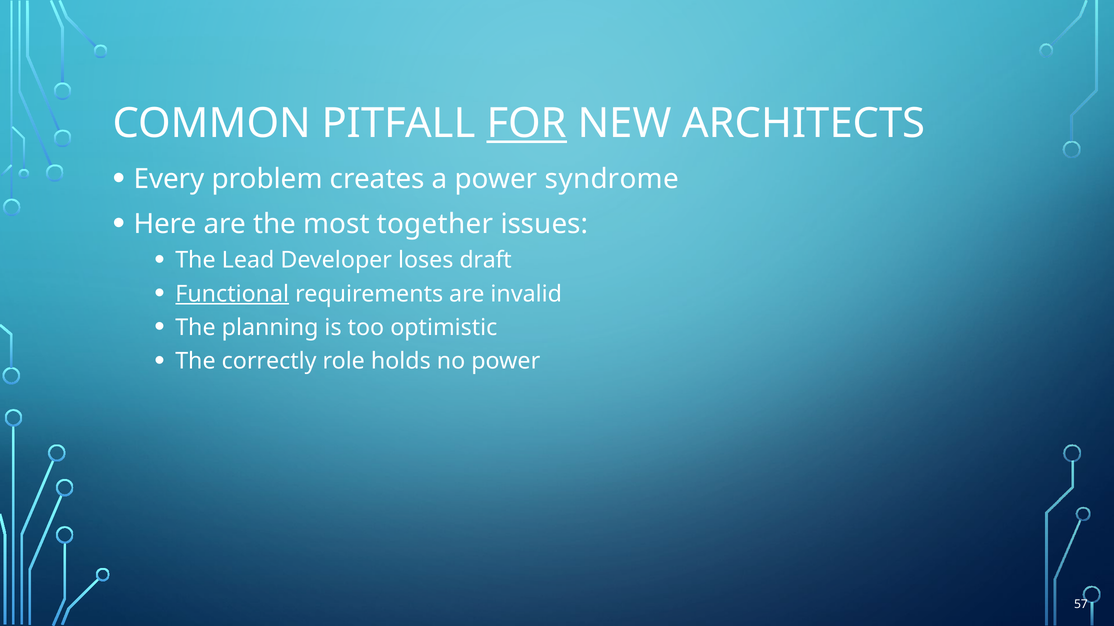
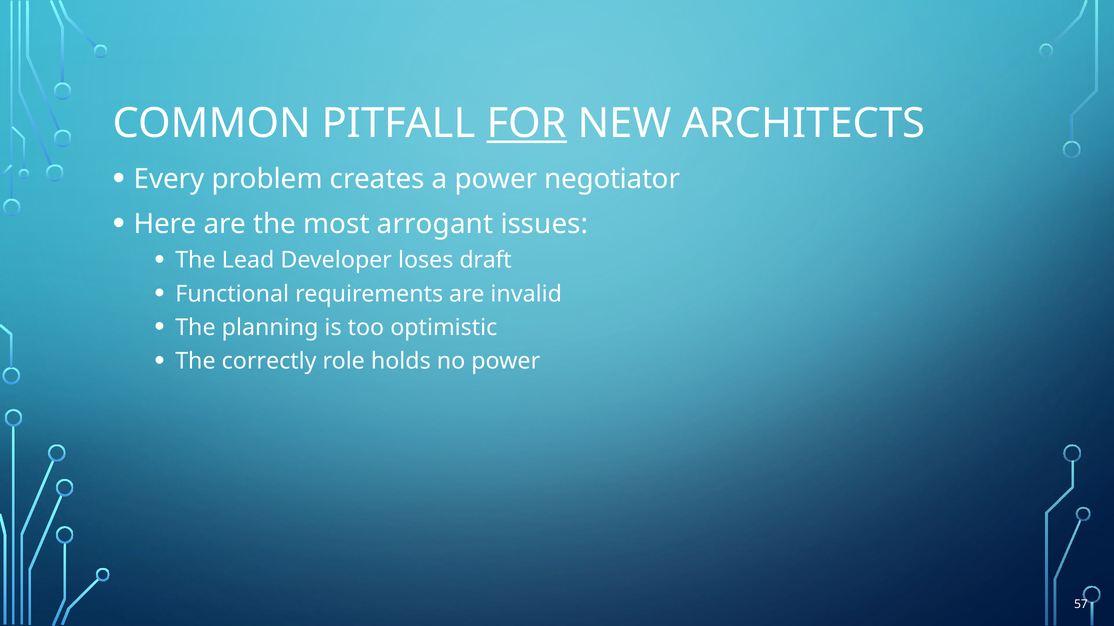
syndrome: syndrome -> negotiator
together: together -> arrogant
Functional underline: present -> none
